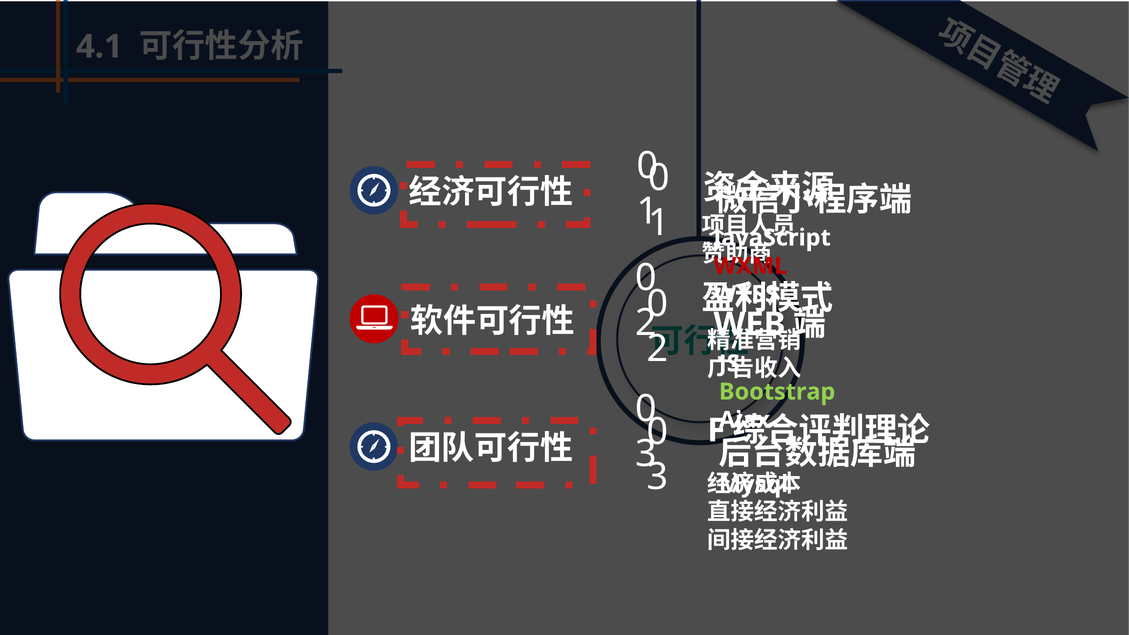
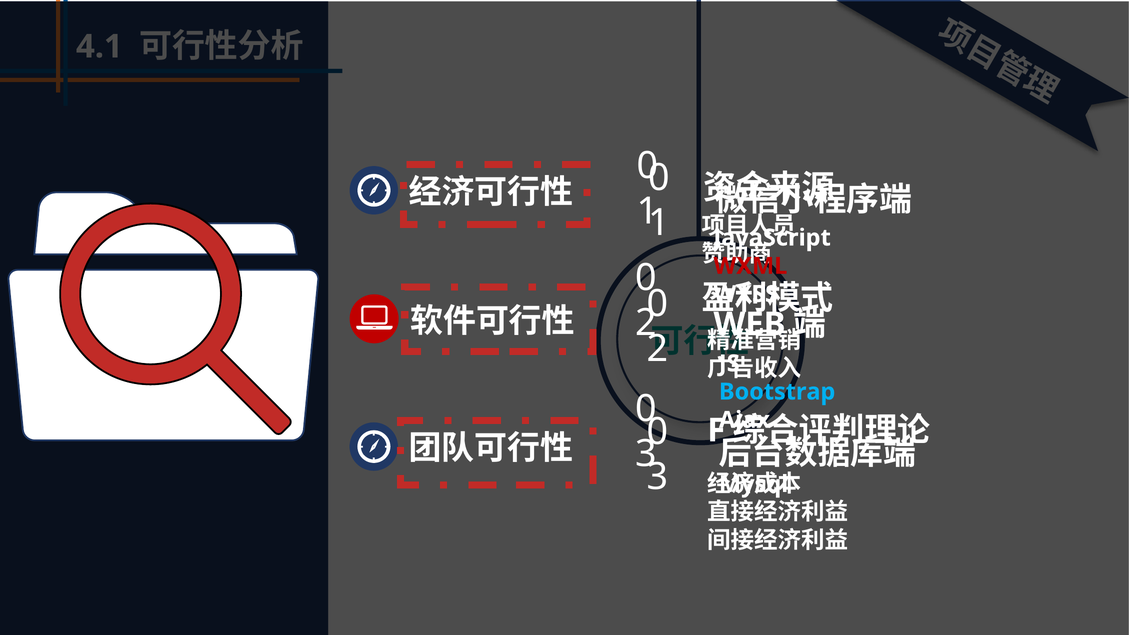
Bootstrap colour: light green -> light blue
